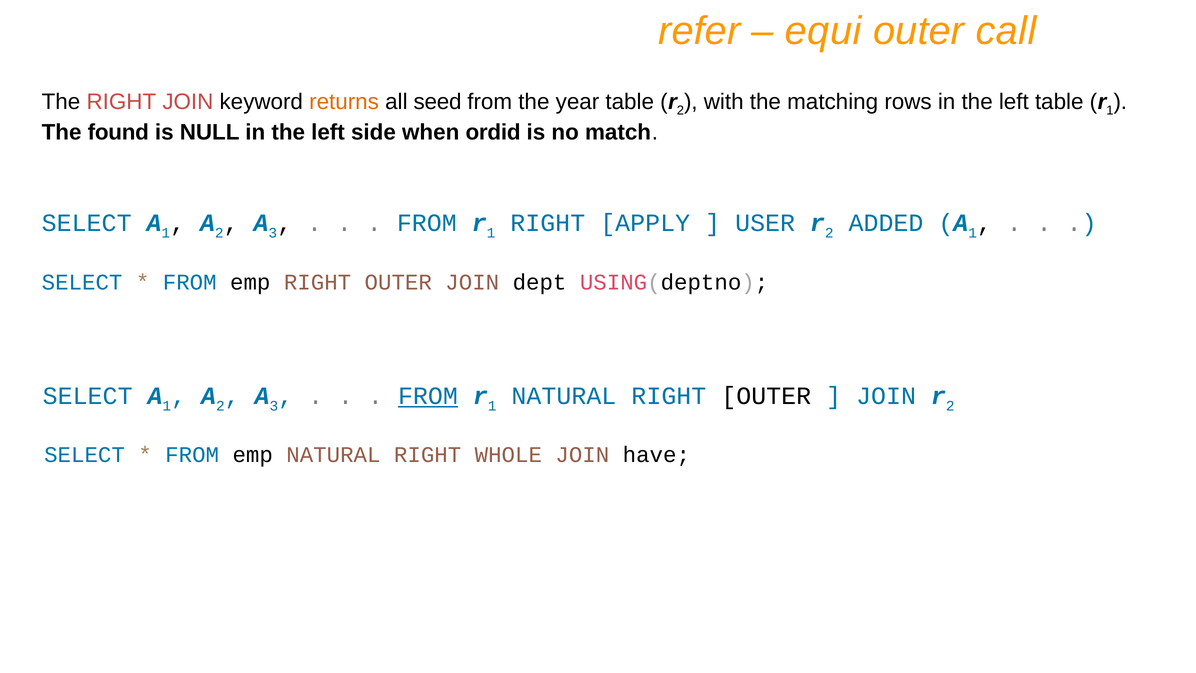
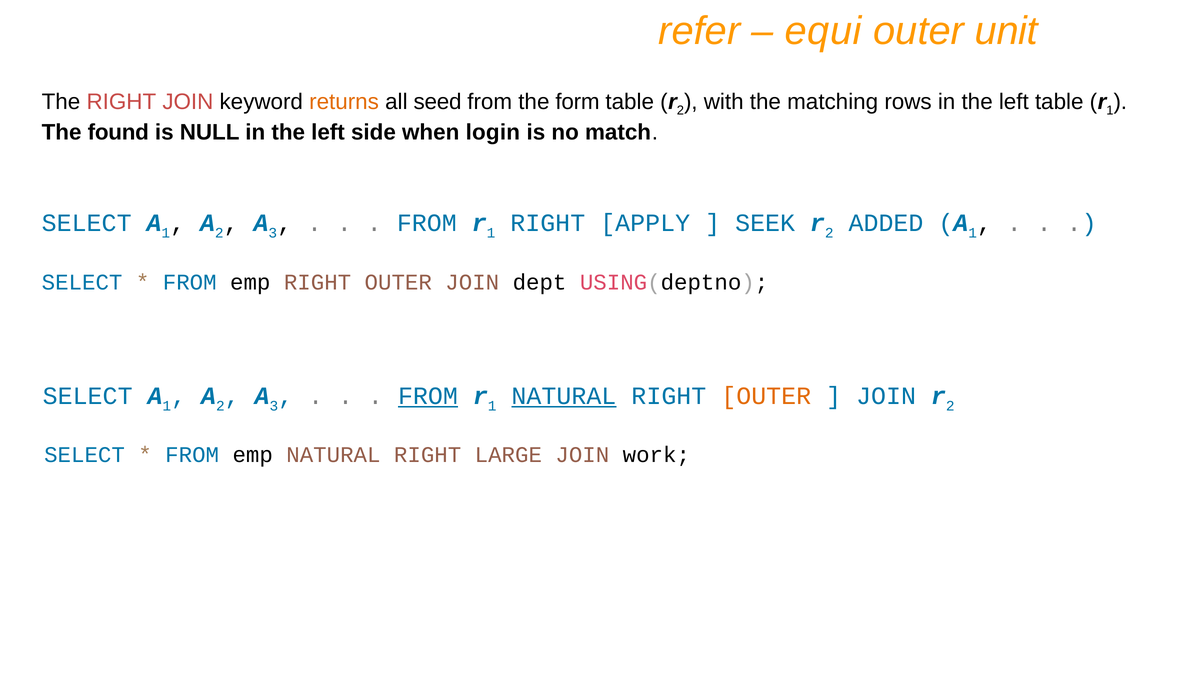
call: call -> unit
year: year -> form
ordid: ordid -> login
USER: USER -> SEEK
NATURAL at (564, 396) underline: none -> present
OUTER at (766, 396) colour: black -> orange
WHOLE: WHOLE -> LARGE
have: have -> work
